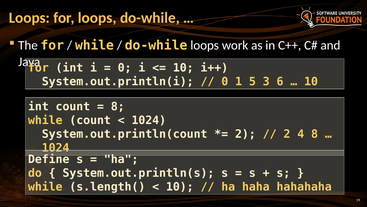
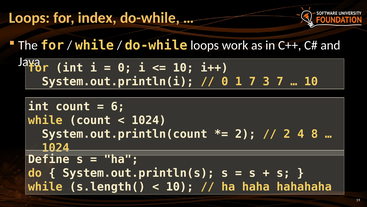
for loops: loops -> index
1 5: 5 -> 7
3 6: 6 -> 7
8 at (118, 106): 8 -> 6
